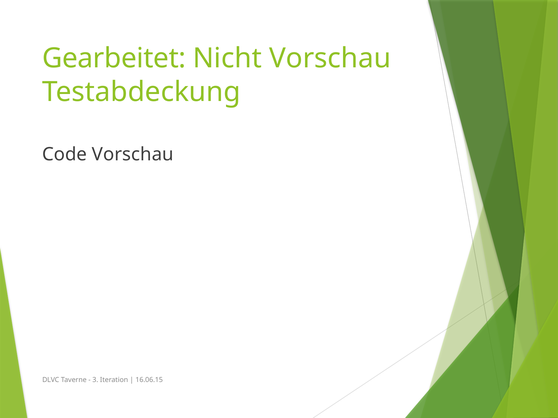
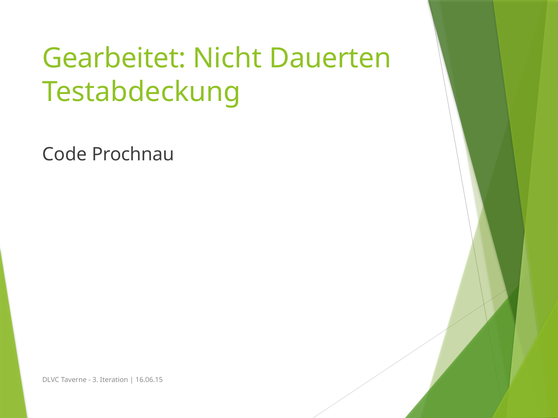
Nicht Vorschau: Vorschau -> Dauerten
Code Vorschau: Vorschau -> Prochnau
